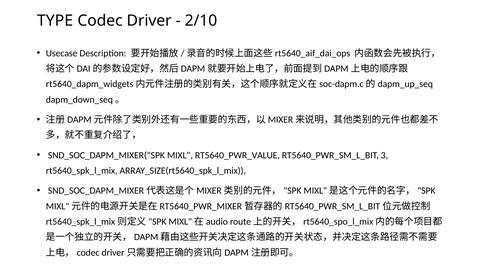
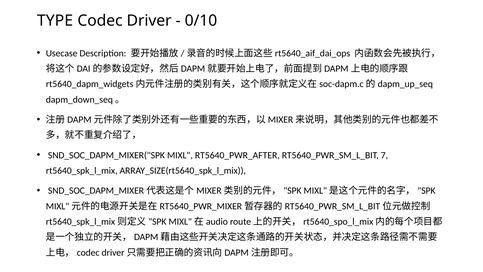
2/10: 2/10 -> 0/10
RT5640_PWR_VALUE: RT5640_PWR_VALUE -> RT5640_PWR_AFTER
3: 3 -> 7
